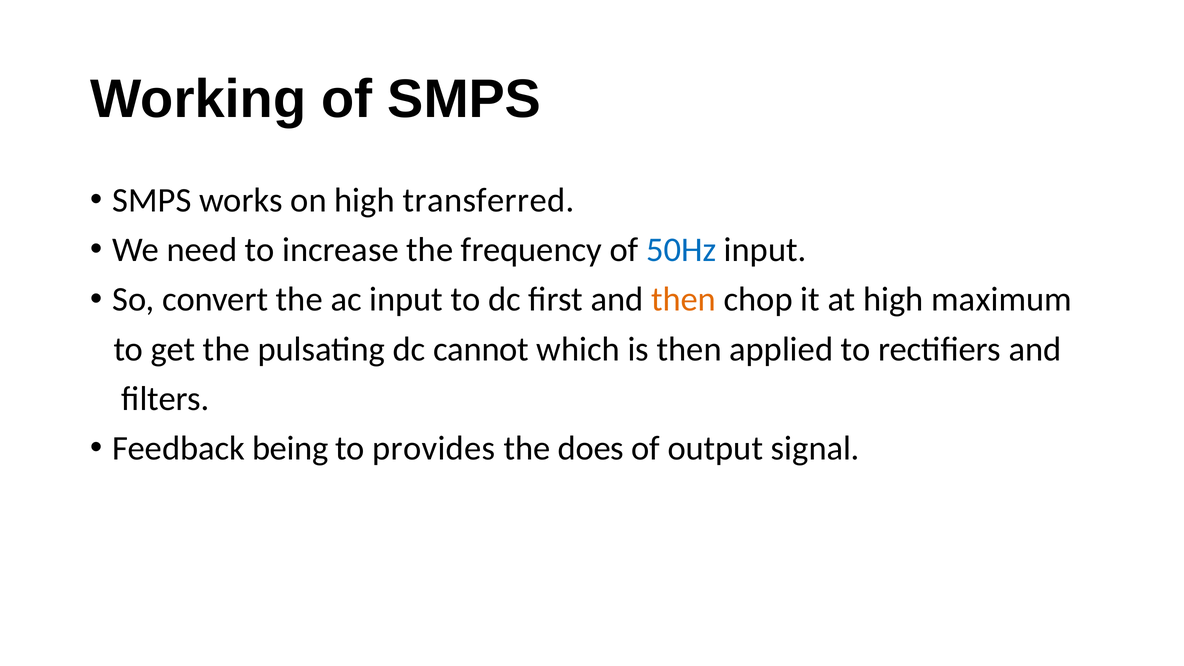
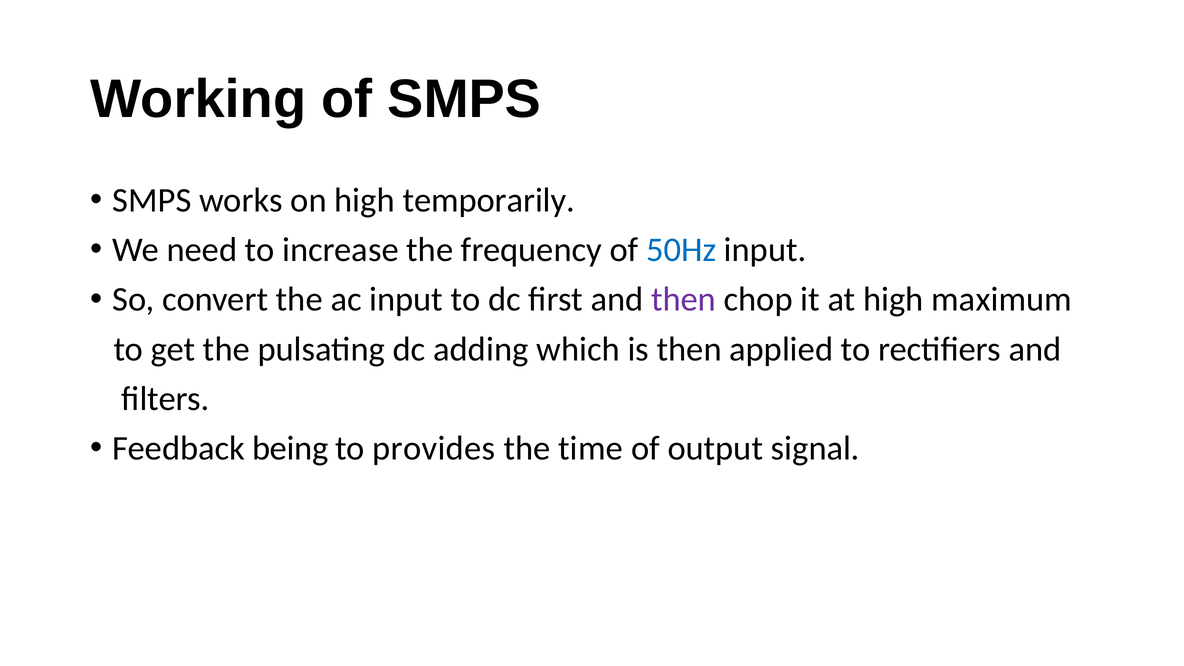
transferred: transferred -> temporarily
then at (684, 299) colour: orange -> purple
cannot: cannot -> adding
does: does -> time
